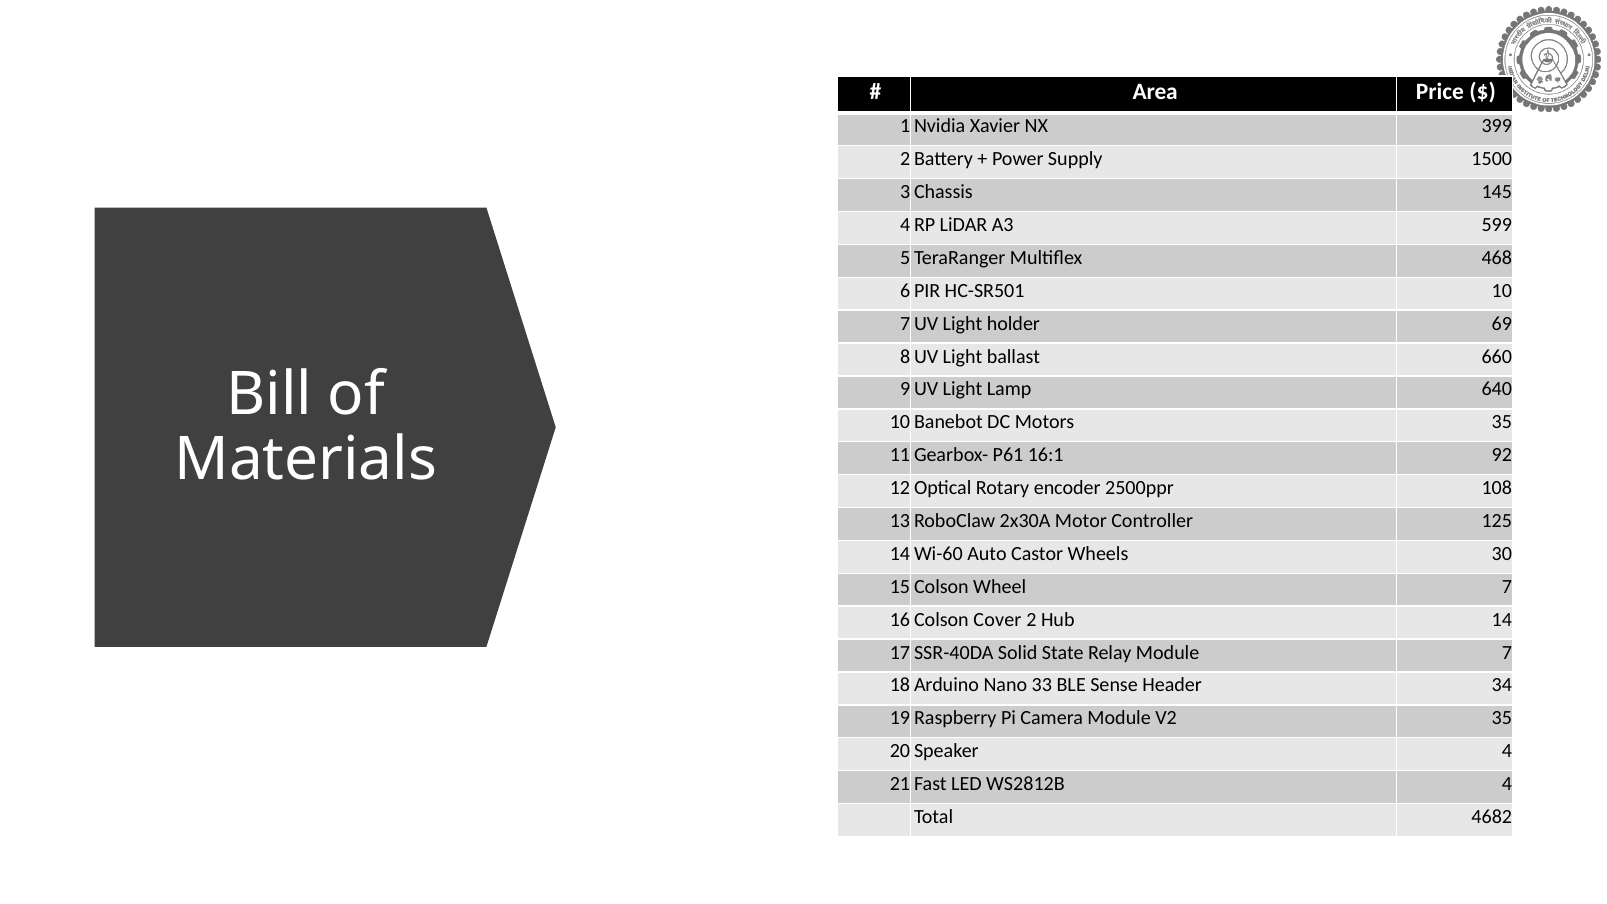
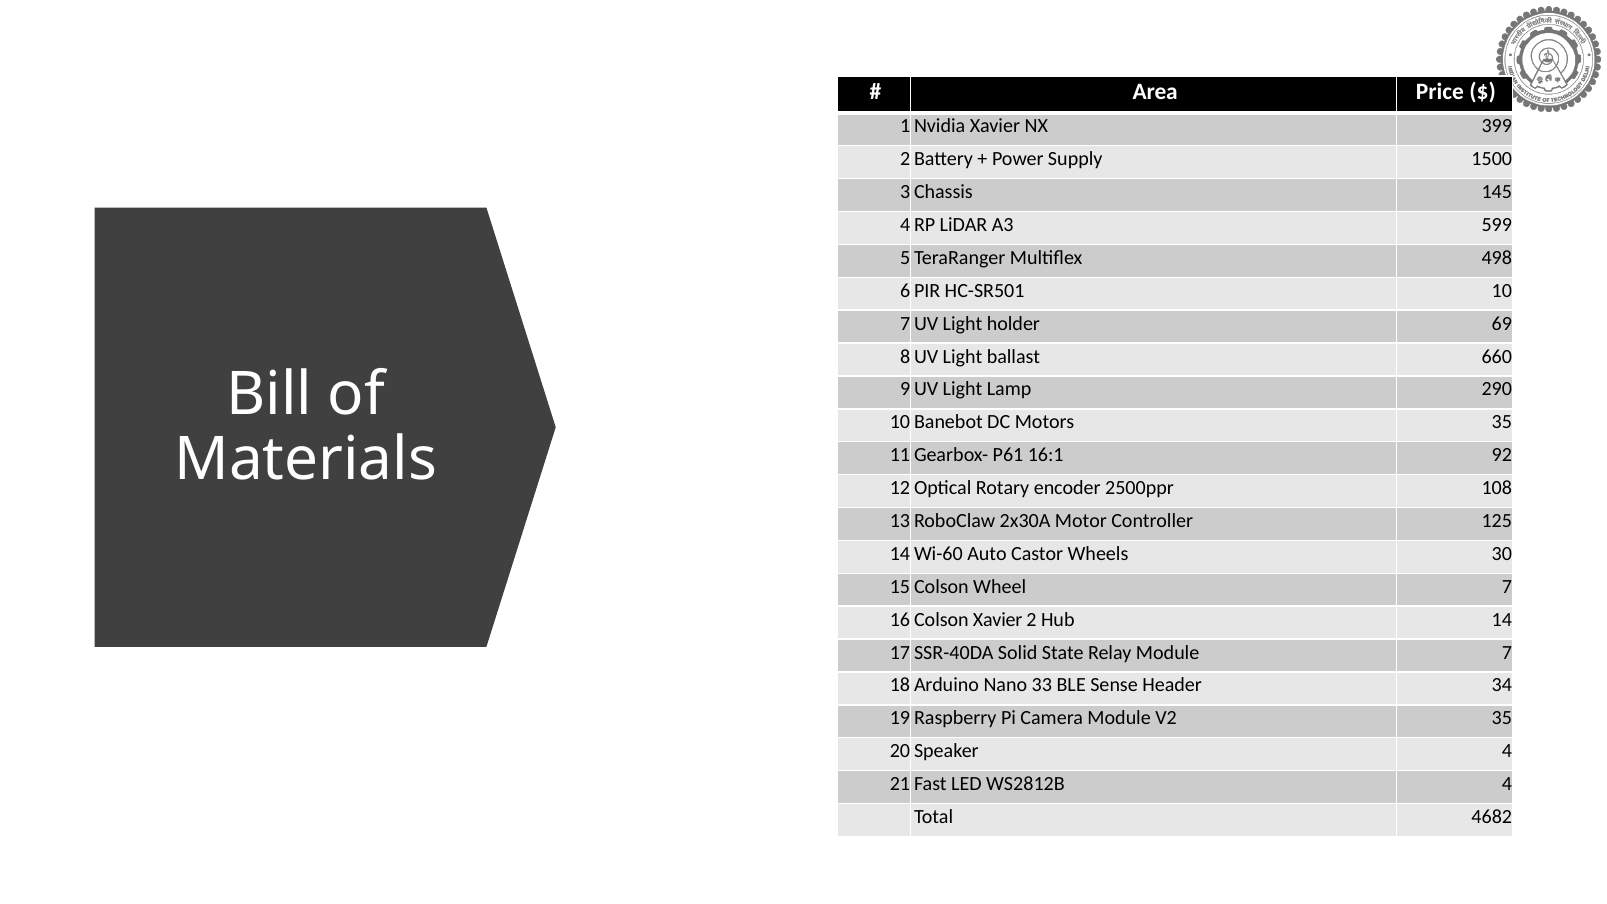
468: 468 -> 498
640: 640 -> 290
Cover at (997, 619): Cover -> Xavier
